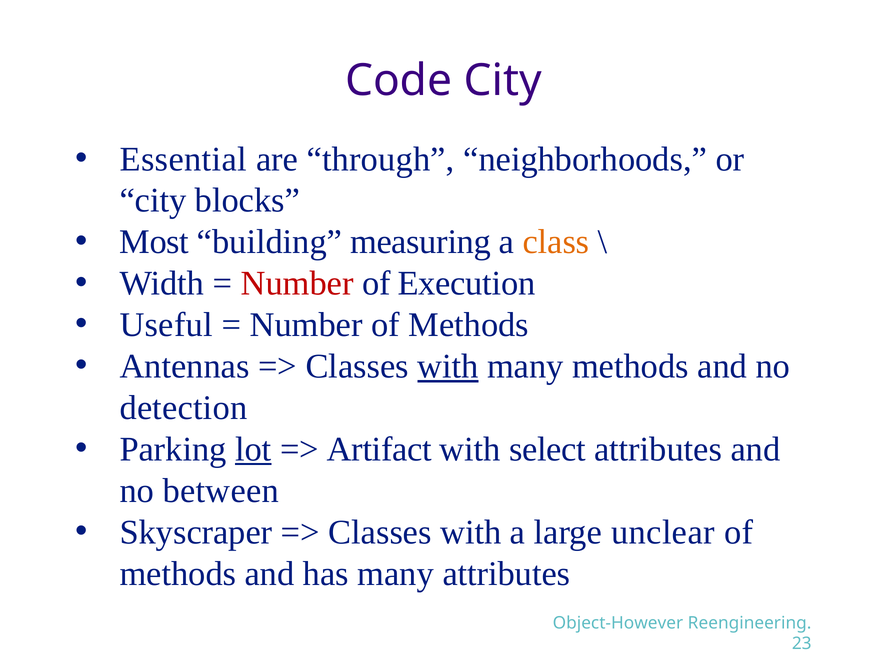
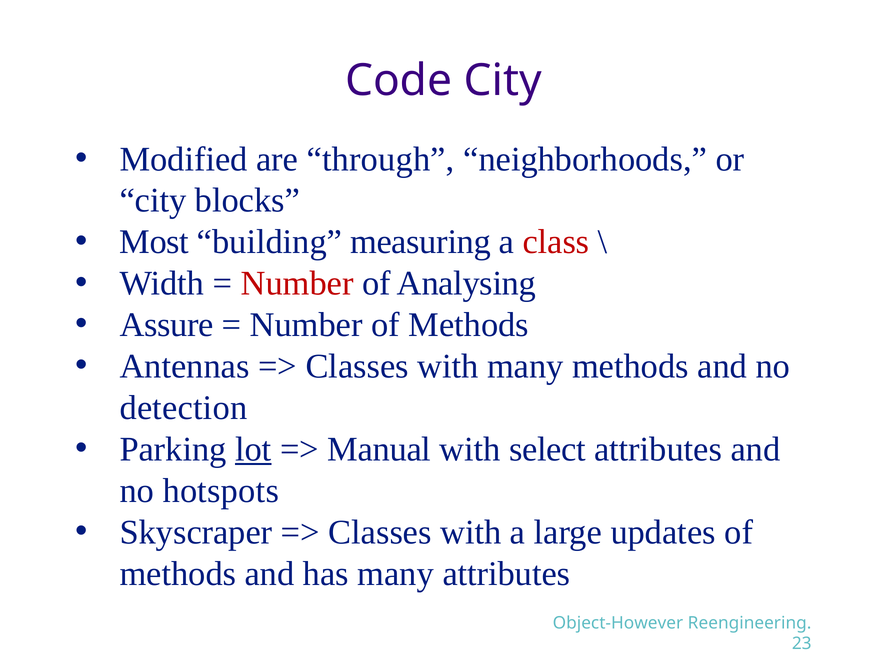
Essential: Essential -> Modified
class colour: orange -> red
Execution: Execution -> Analysing
Useful: Useful -> Assure
with at (448, 366) underline: present -> none
Artifact: Artifact -> Manual
between: between -> hotspots
unclear: unclear -> updates
